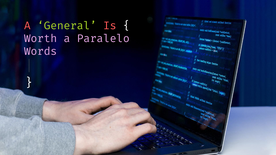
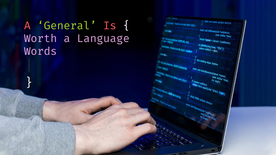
Paralelo: Paralelo -> Language
